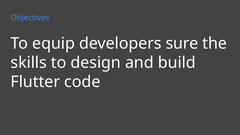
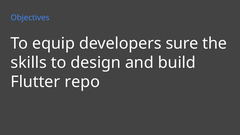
code: code -> repo
